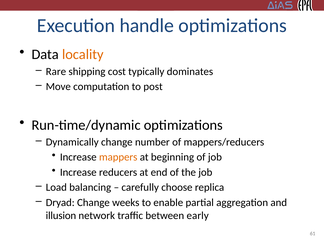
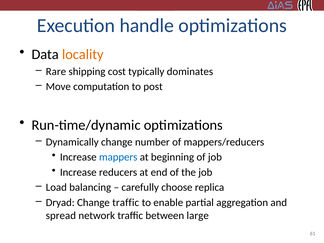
mappers colour: orange -> blue
Change weeks: weeks -> traffic
illusion: illusion -> spread
early: early -> large
